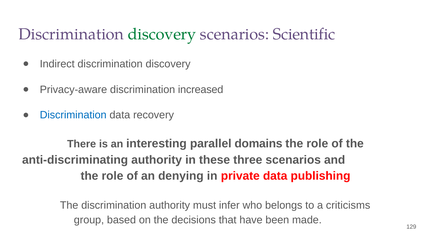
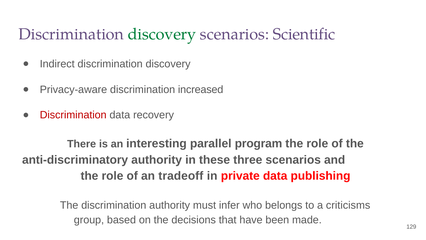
Discrimination at (73, 115) colour: blue -> red
domains: domains -> program
anti-discriminating: anti-discriminating -> anti-discriminatory
denying: denying -> tradeoff
